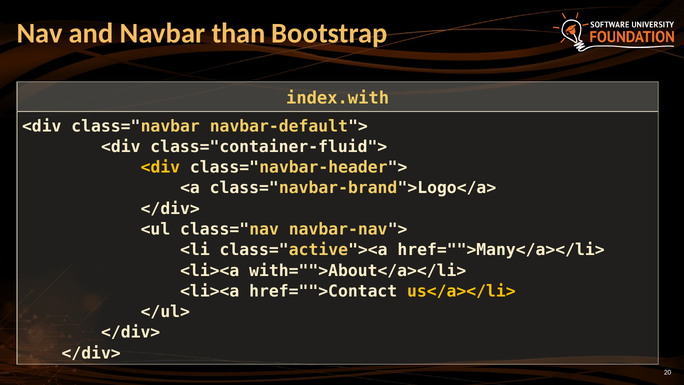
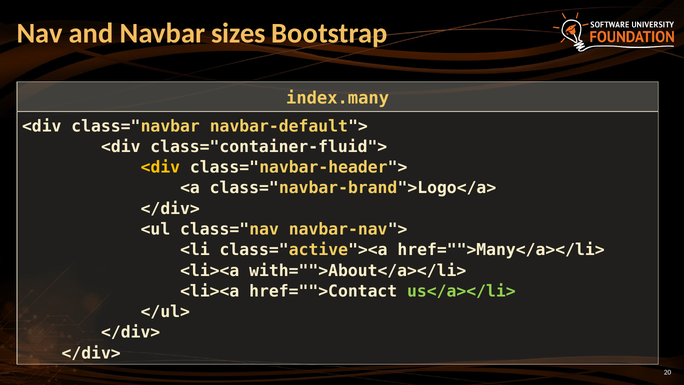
than: than -> sizes
index.with: index.with -> index.many
us</a></li> colour: yellow -> light green
